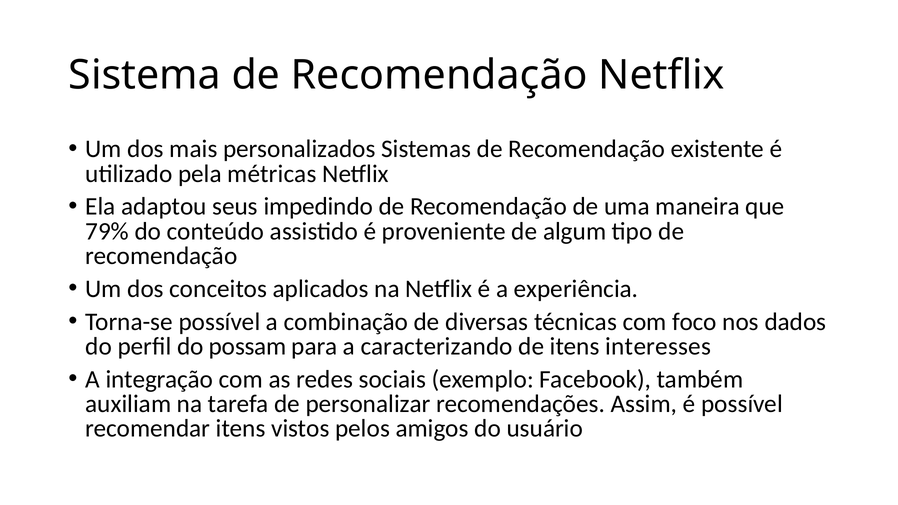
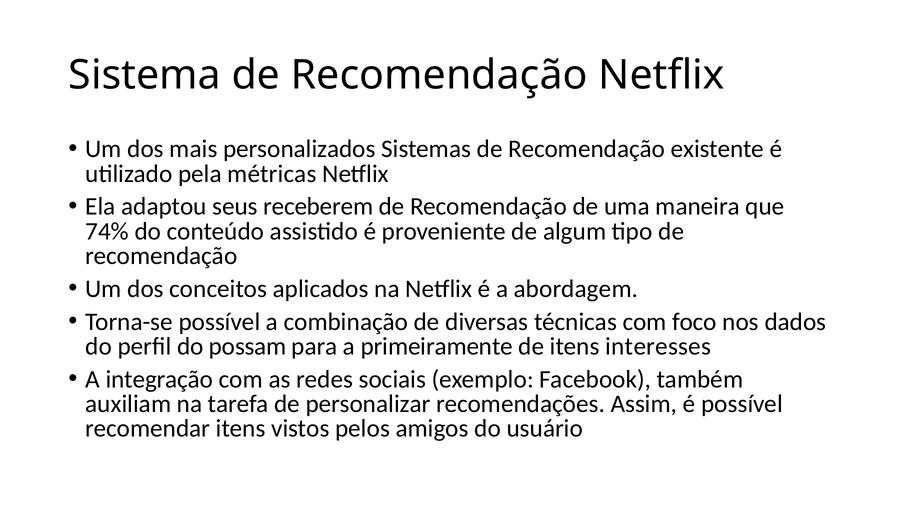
impedindo: impedindo -> receberem
79%: 79% -> 74%
experiência: experiência -> abordagem
caracterizando: caracterizando -> primeiramente
